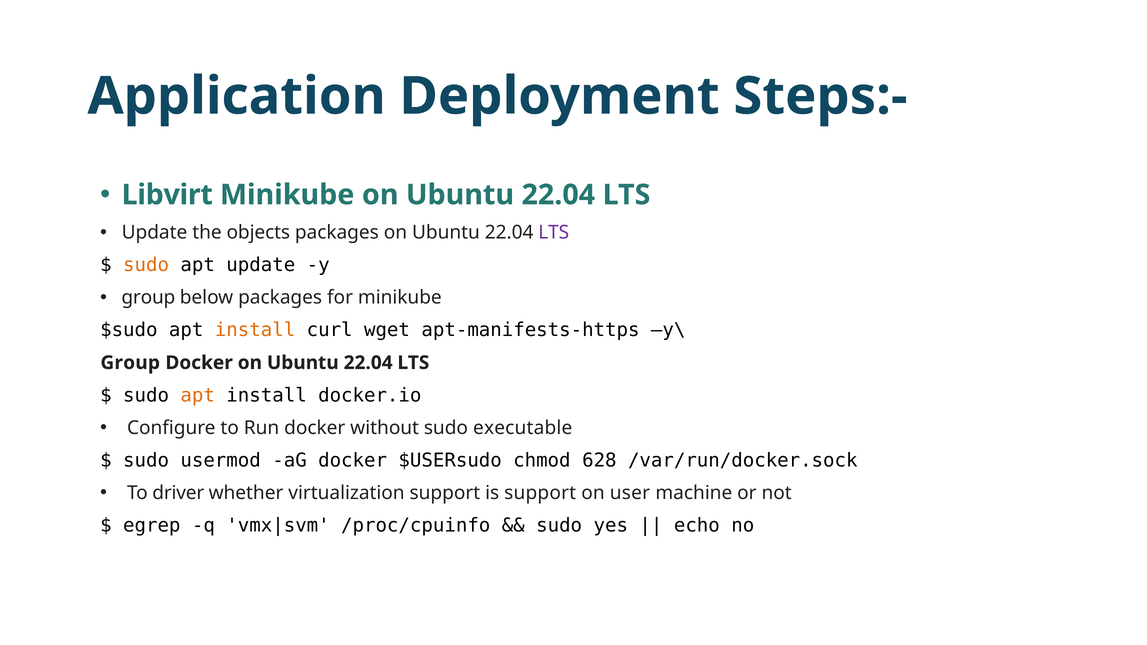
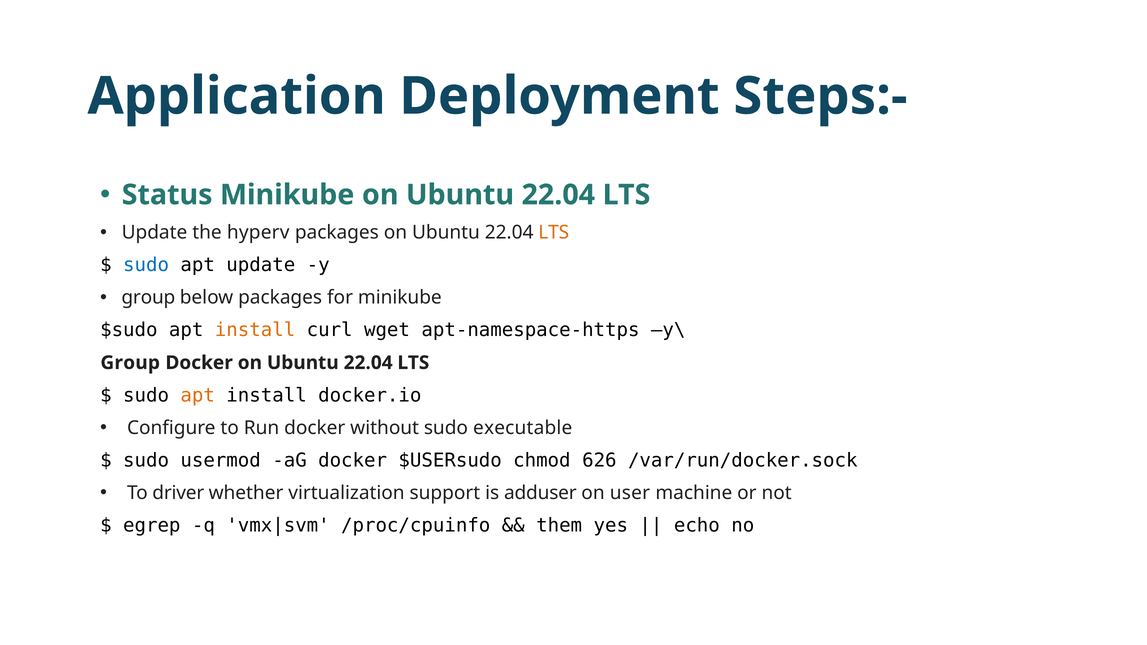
Libvirt: Libvirt -> Status
objects: objects -> hyperv
LTS at (554, 233) colour: purple -> orange
sudo at (146, 265) colour: orange -> blue
apt-manifests-https: apt-manifests-https -> apt-namespace-https
628: 628 -> 626
is support: support -> adduser
sudo at (559, 526): sudo -> them
